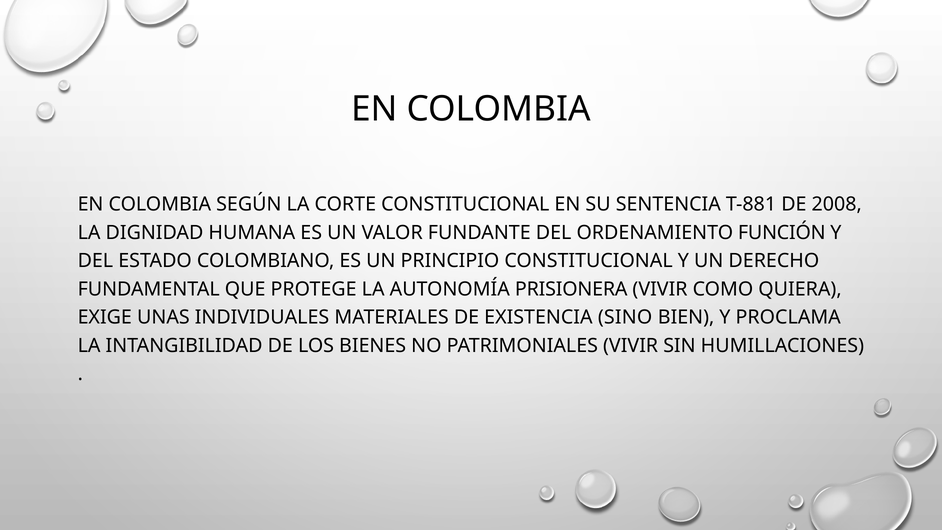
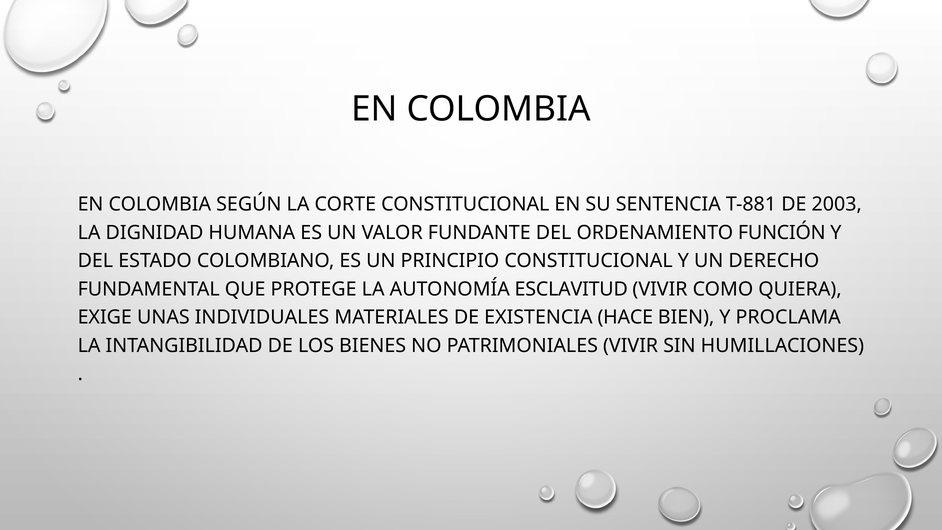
2008: 2008 -> 2003
PRISIONERA: PRISIONERA -> ESCLAVITUD
SINO: SINO -> HACE
